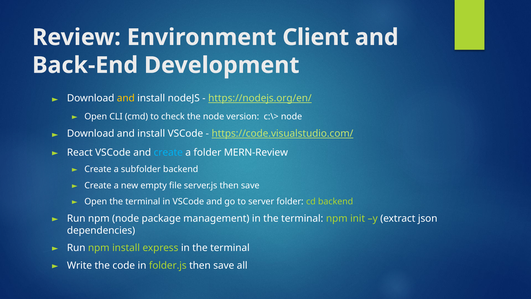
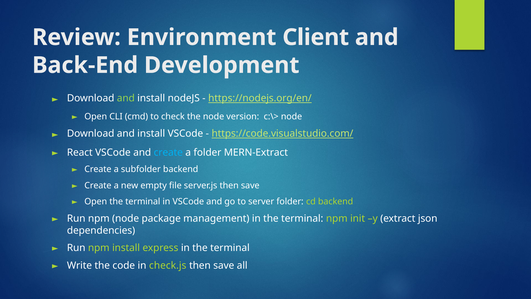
and at (126, 98) colour: yellow -> light green
MERN-Review: MERN-Review -> MERN-Extract
folder.js: folder.js -> check.js
